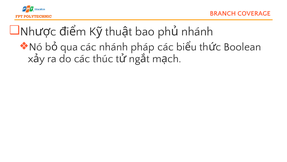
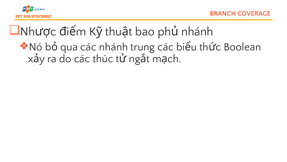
pháp: pháp -> trung
